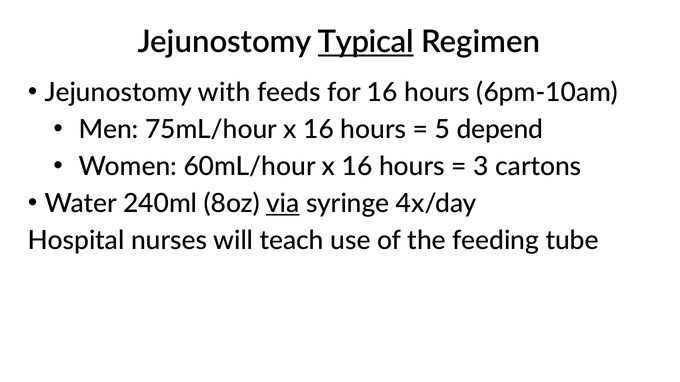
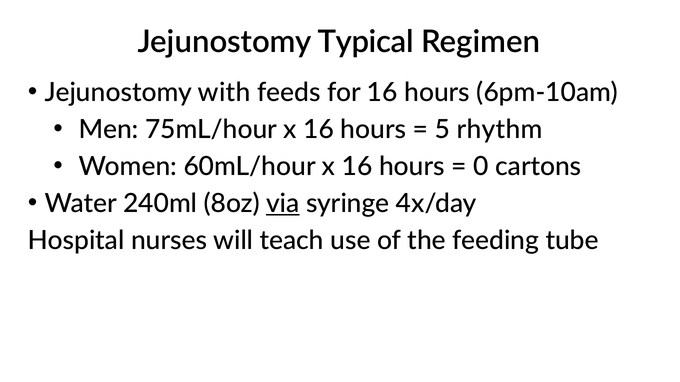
Typical underline: present -> none
depend: depend -> rhythm
3: 3 -> 0
